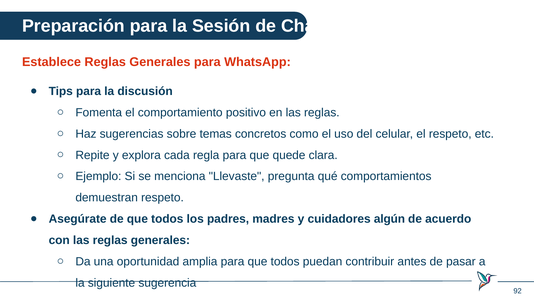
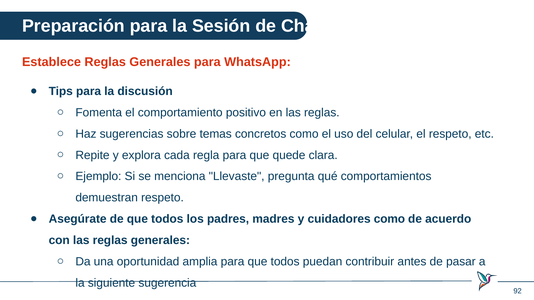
cuidadores algún: algún -> como
